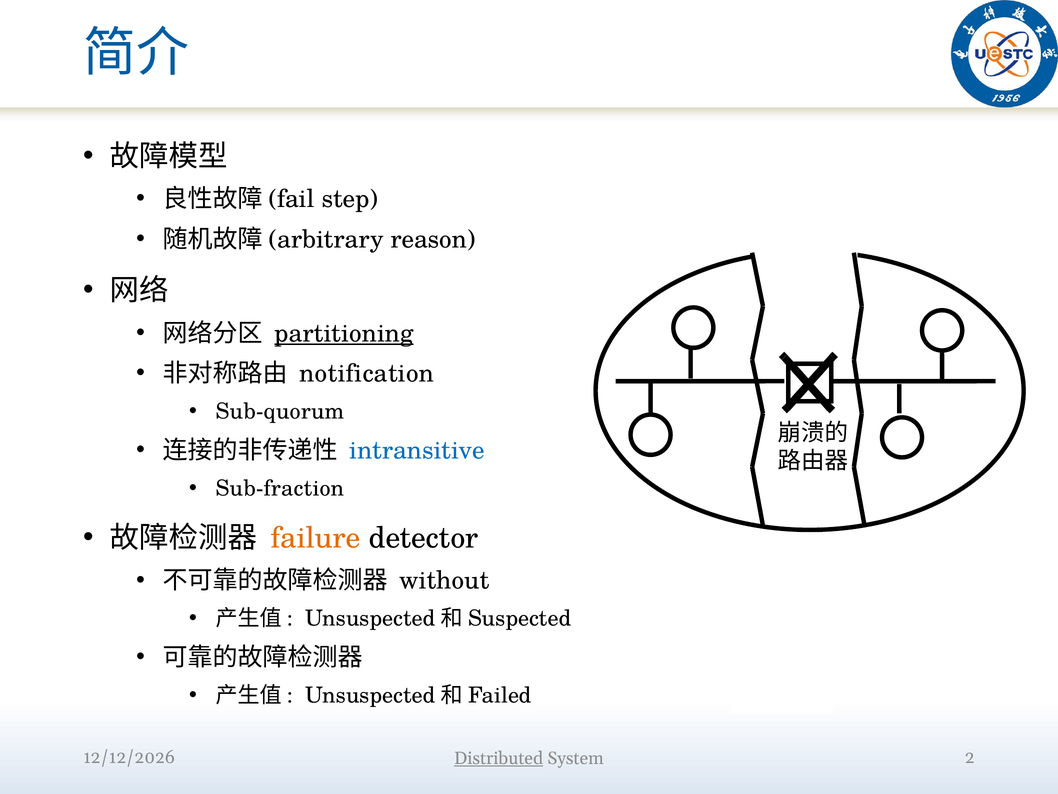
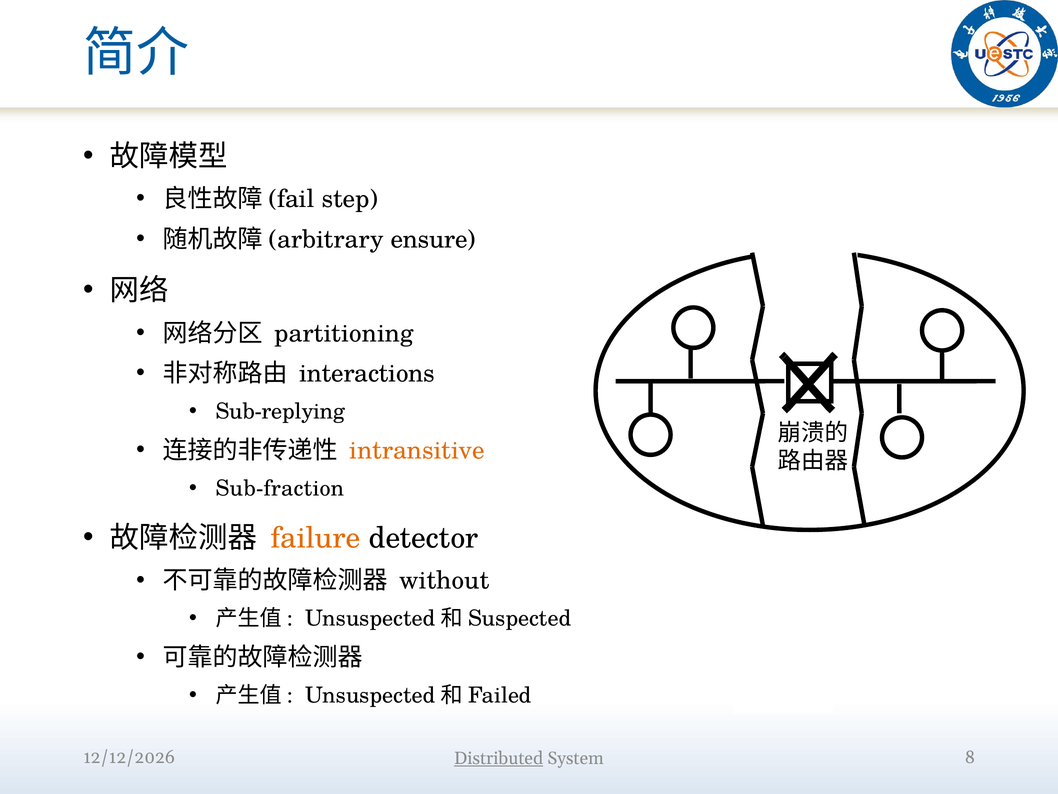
reason: reason -> ensure
partitioning underline: present -> none
notification: notification -> interactions
Sub-quorum: Sub-quorum -> Sub-replying
intransitive colour: blue -> orange
2: 2 -> 8
